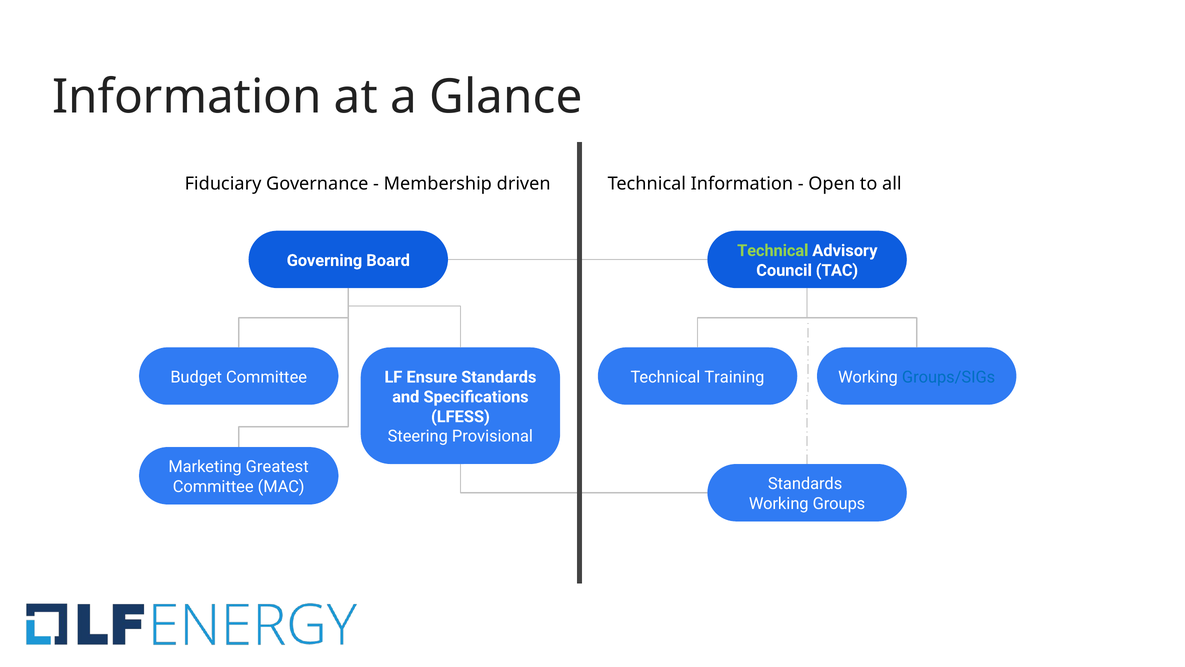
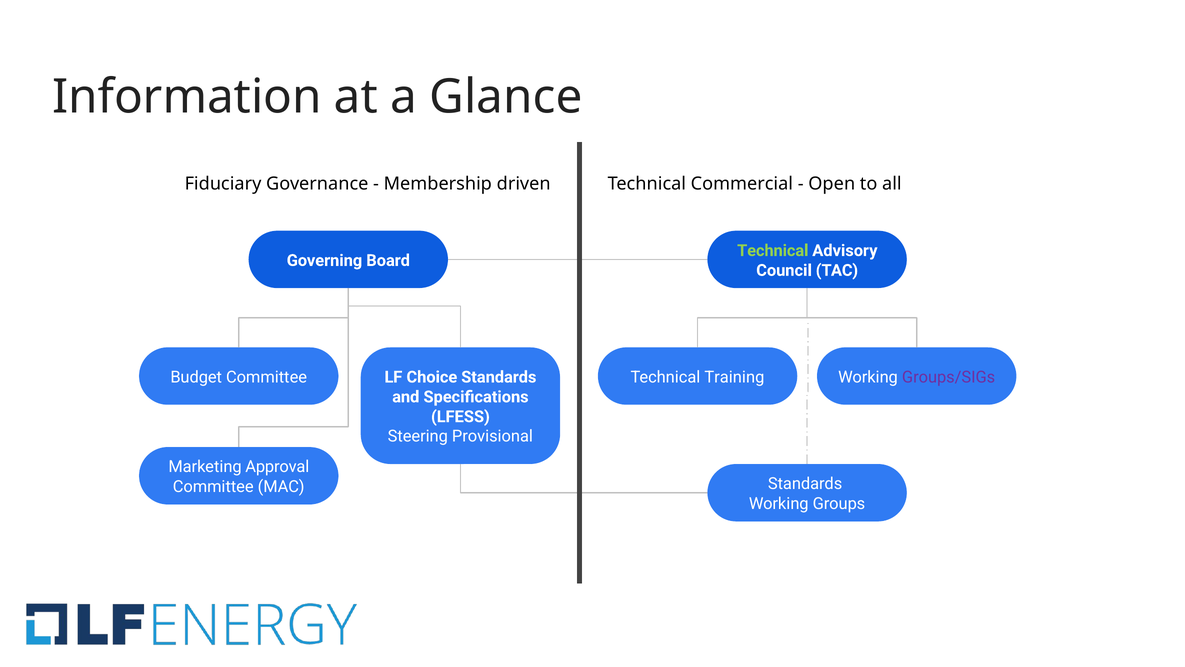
Technical Information: Information -> Commercial
Groups/SIGs colour: blue -> purple
Ensure: Ensure -> Choice
Greatest: Greatest -> Approval
